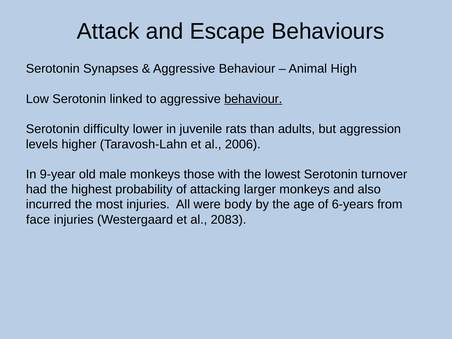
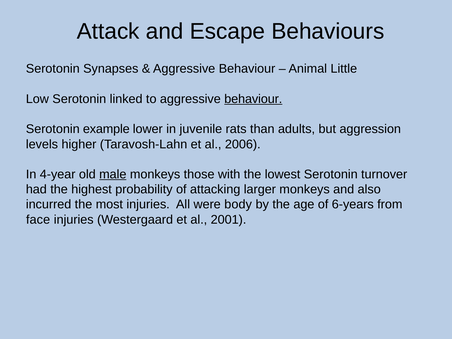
High: High -> Little
difficulty: difficulty -> example
9-year: 9-year -> 4-year
male underline: none -> present
2083: 2083 -> 2001
